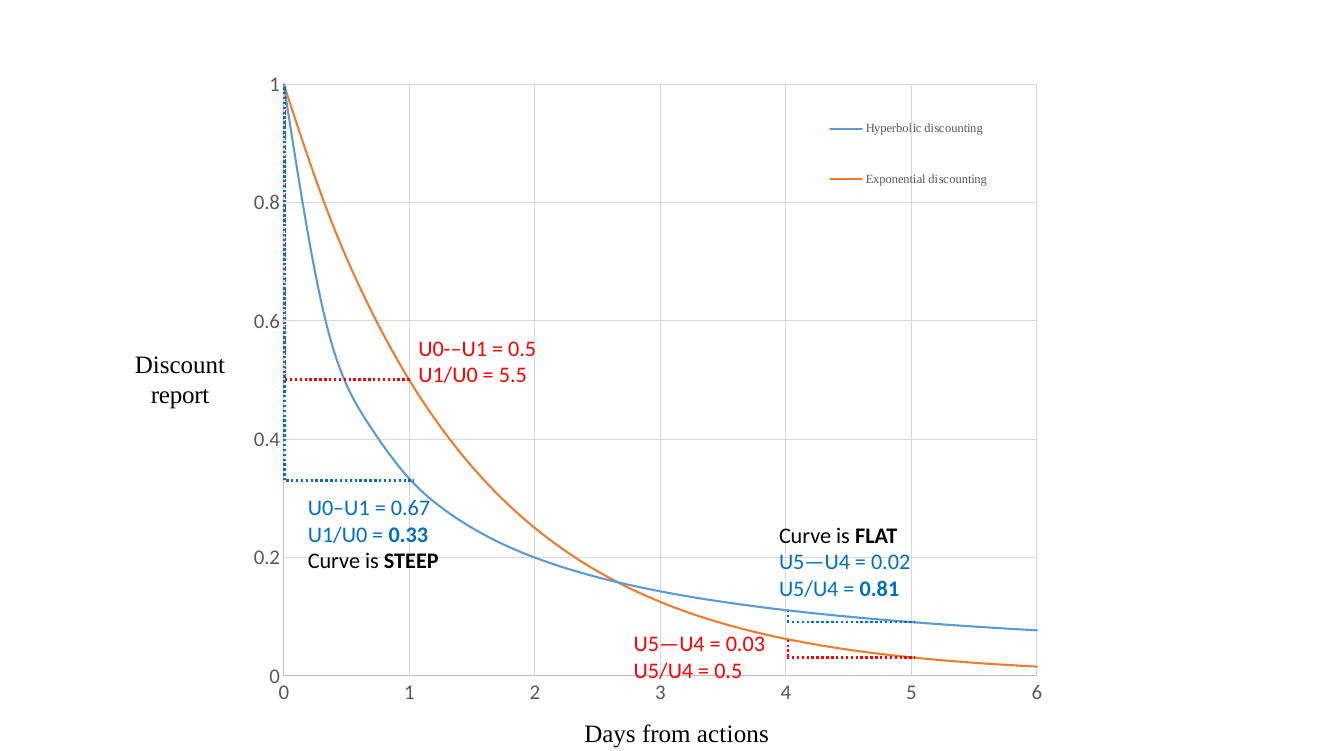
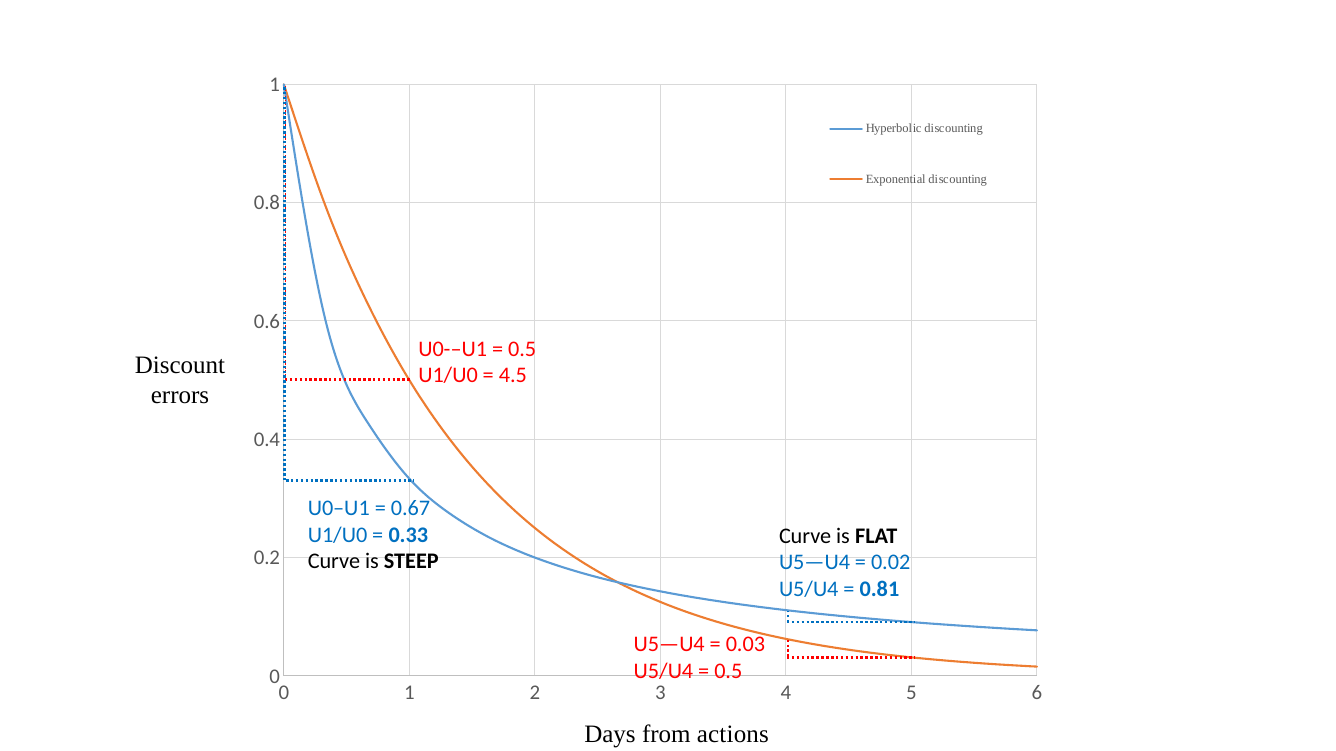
5.5: 5.5 -> 4.5
report: report -> errors
